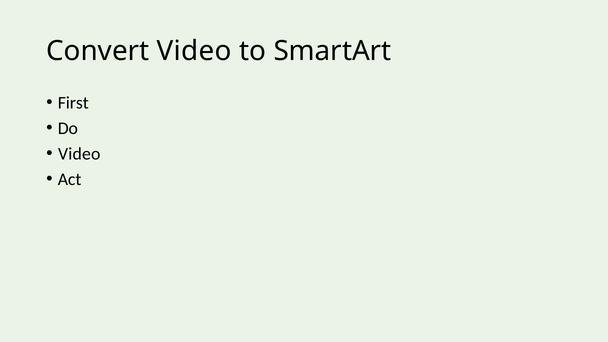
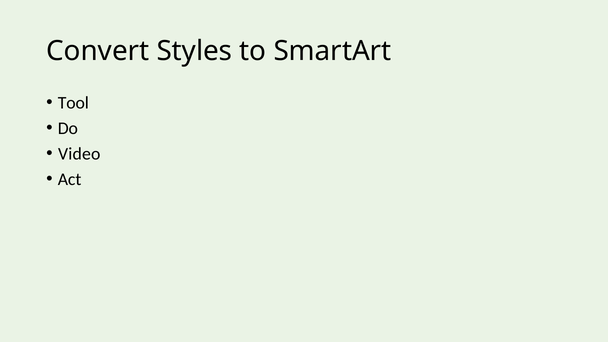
Convert Video: Video -> Styles
First: First -> Tool
